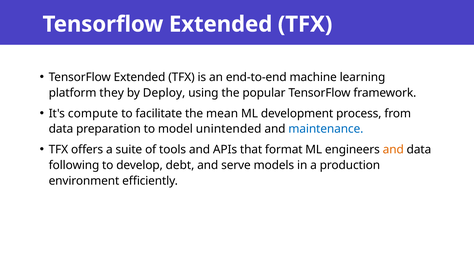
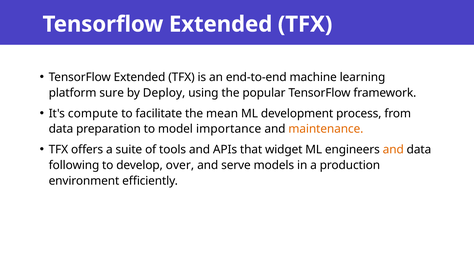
they: they -> sure
unintended: unintended -> importance
maintenance colour: blue -> orange
format: format -> widget
debt: debt -> over
